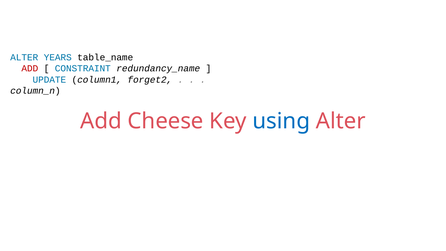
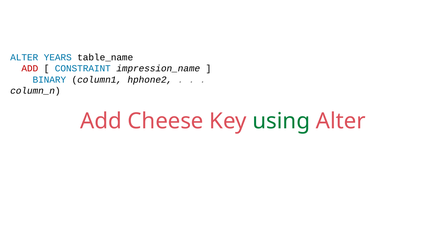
redundancy_name: redundancy_name -> impression_name
UPDATE: UPDATE -> BINARY
forget2: forget2 -> hphone2
using colour: blue -> green
